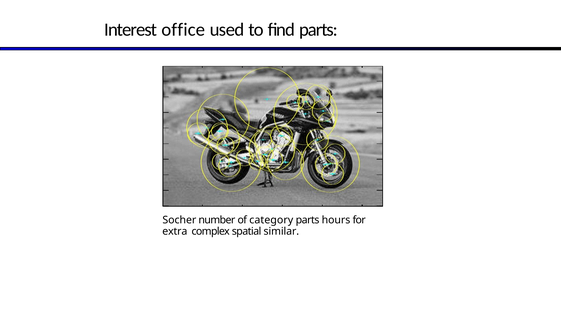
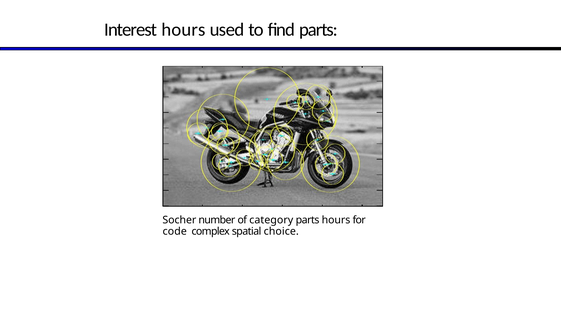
Interest office: office -> hours
extra: extra -> code
similar: similar -> choice
